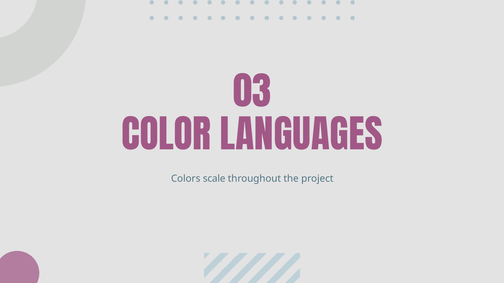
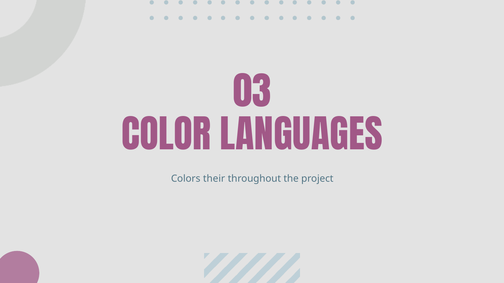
scale: scale -> their
